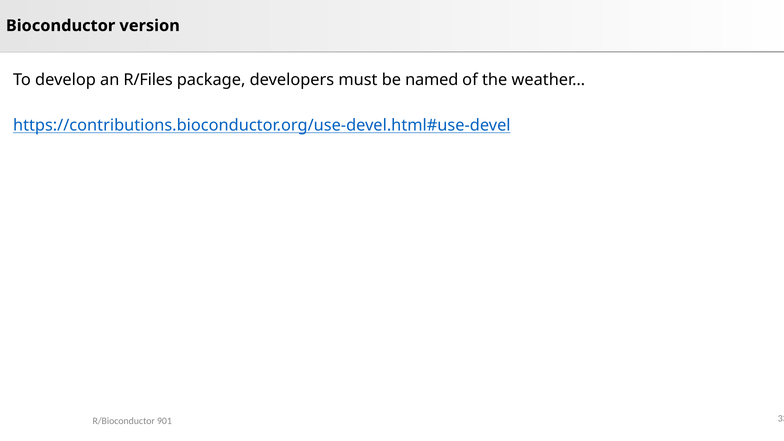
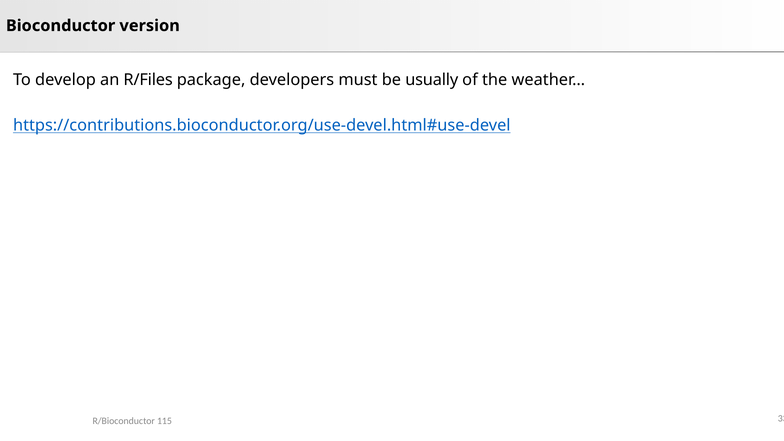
named: named -> usually
901: 901 -> 115
